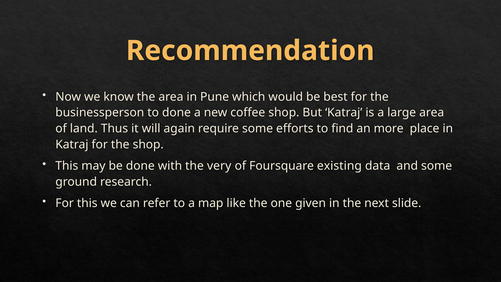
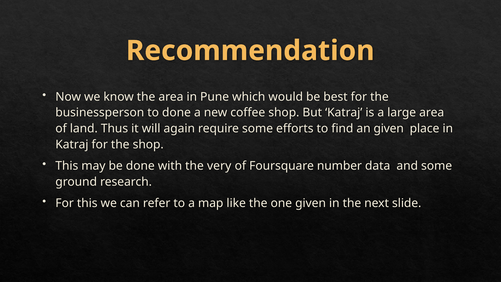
an more: more -> given
existing: existing -> number
